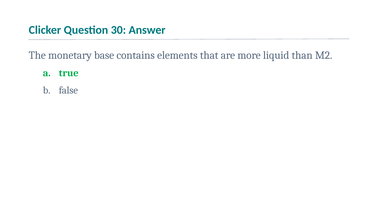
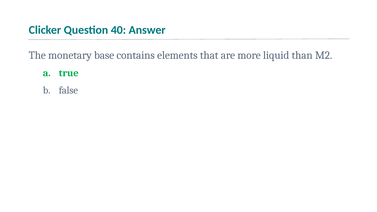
30: 30 -> 40
